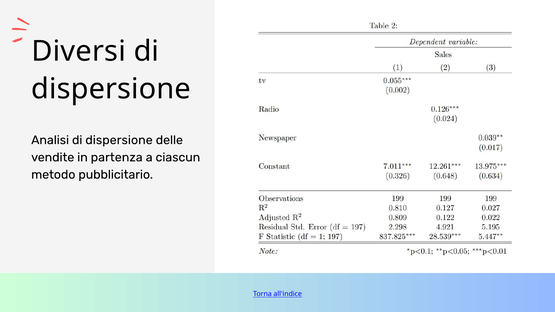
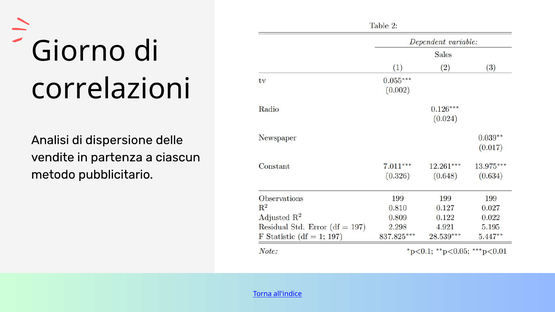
Diversi: Diversi -> Giorno
dispersione at (111, 89): dispersione -> correlazioni
